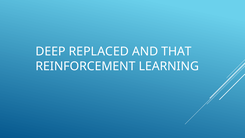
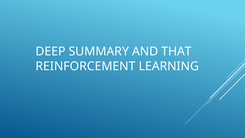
REPLACED: REPLACED -> SUMMARY
